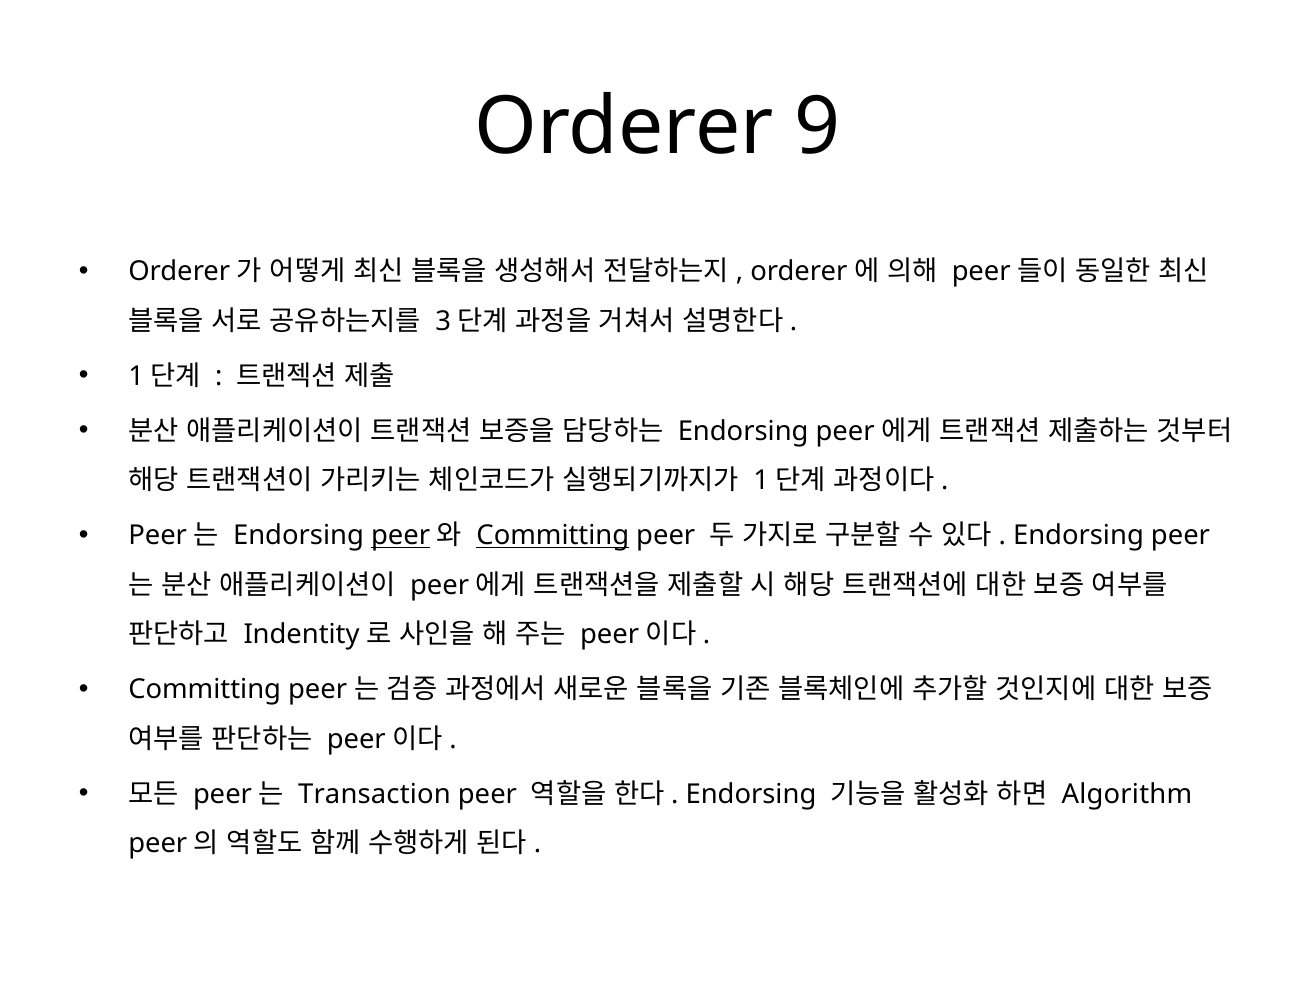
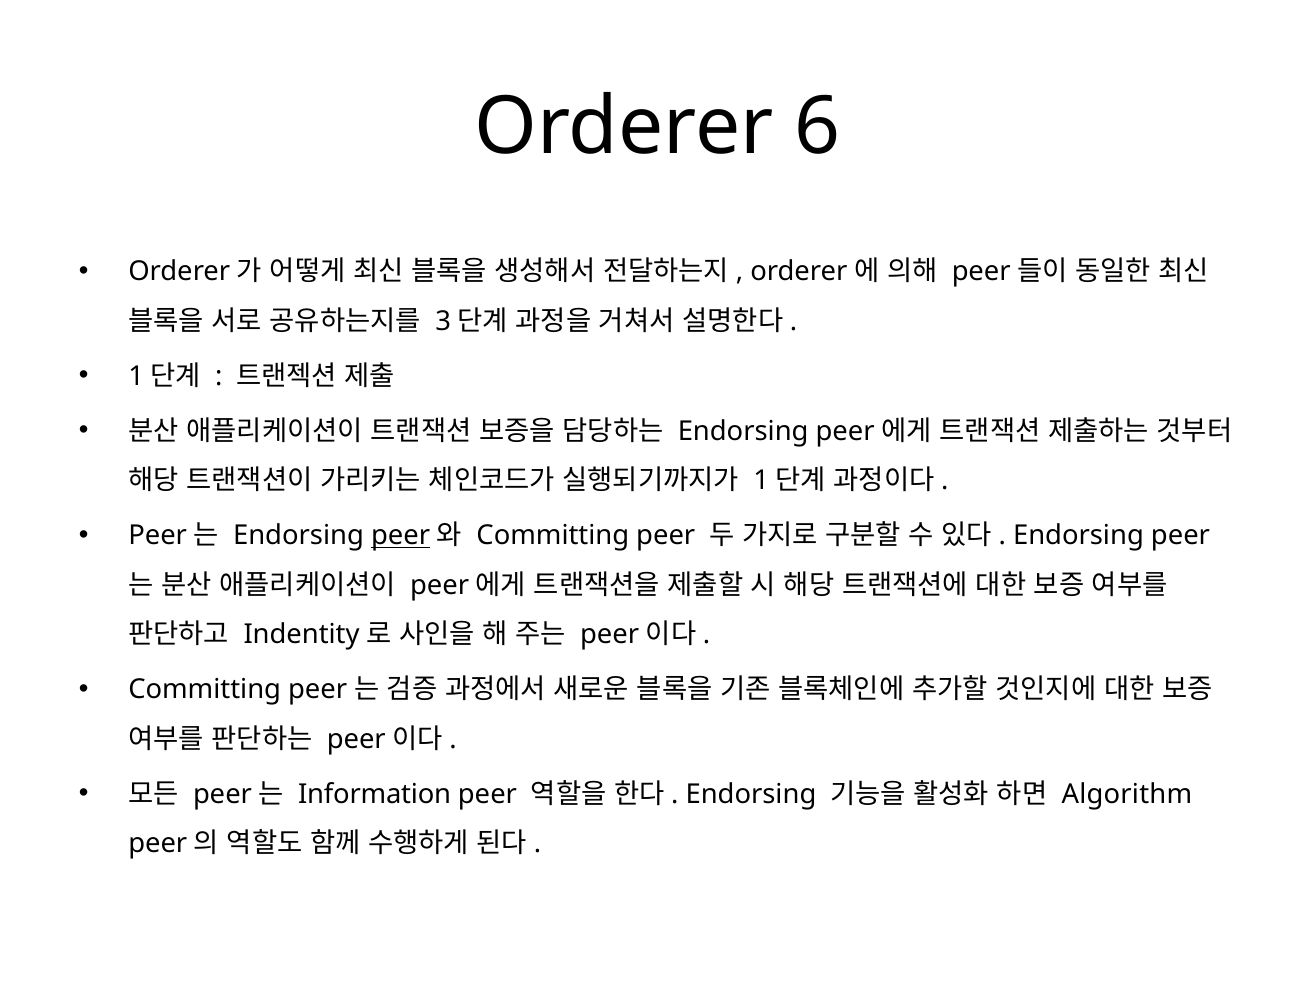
9: 9 -> 6
Committing at (553, 536) underline: present -> none
Transaction: Transaction -> Information
